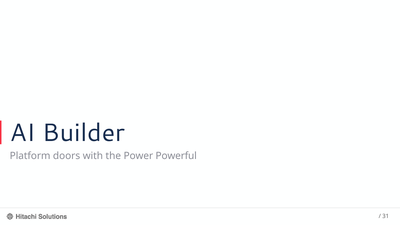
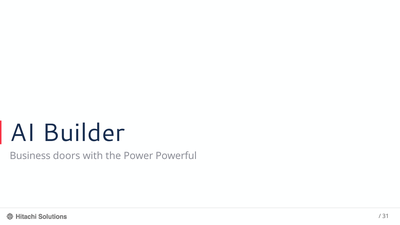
Platform: Platform -> Business
